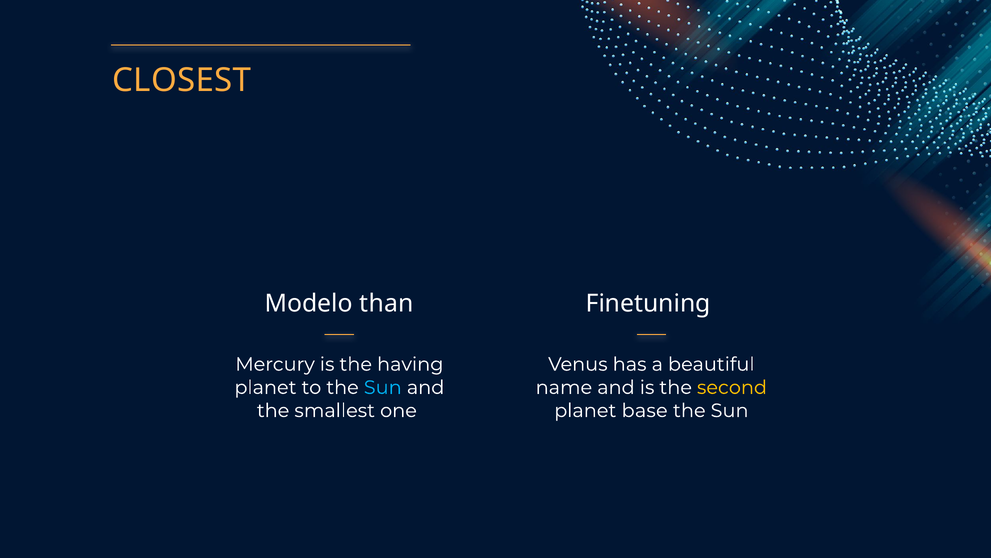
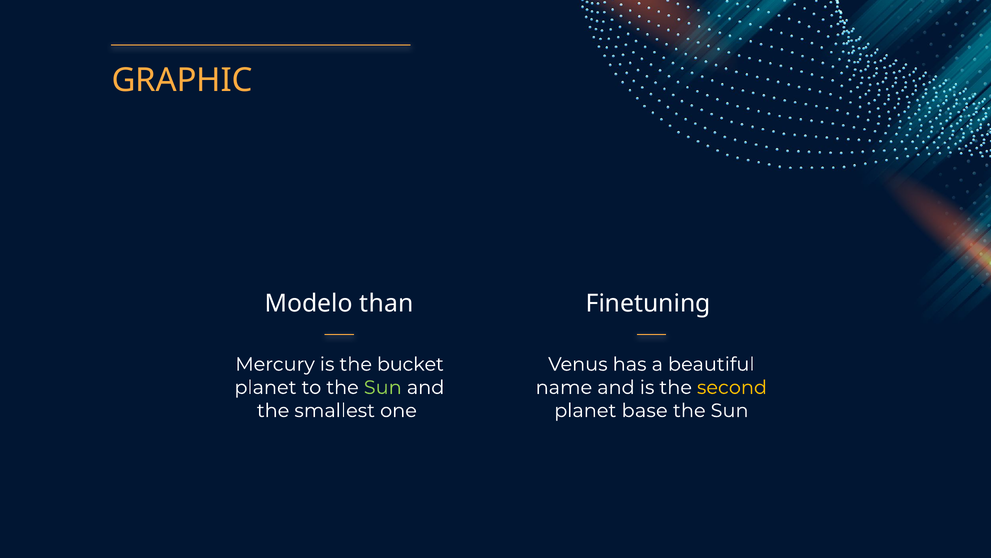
CLOSEST: CLOSEST -> GRAPHIC
having: having -> bucket
Sun at (383, 387) colour: light blue -> light green
